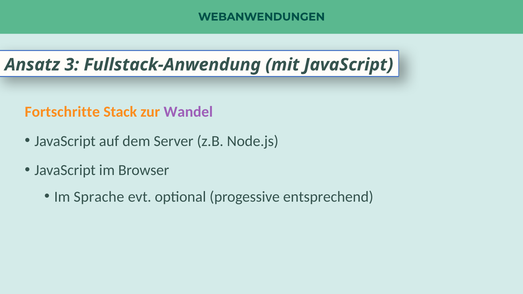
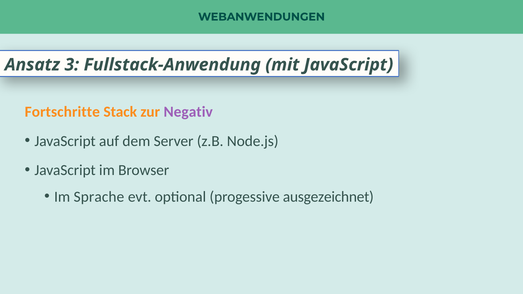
Wandel: Wandel -> Negativ
entsprechend: entsprechend -> ausgezeichnet
